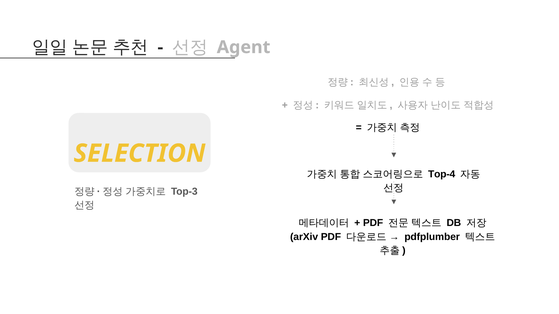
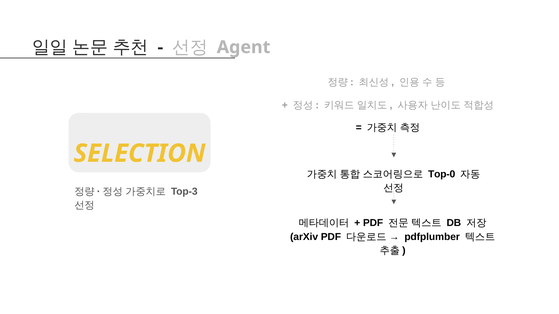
Top-4: Top-4 -> Top-0
